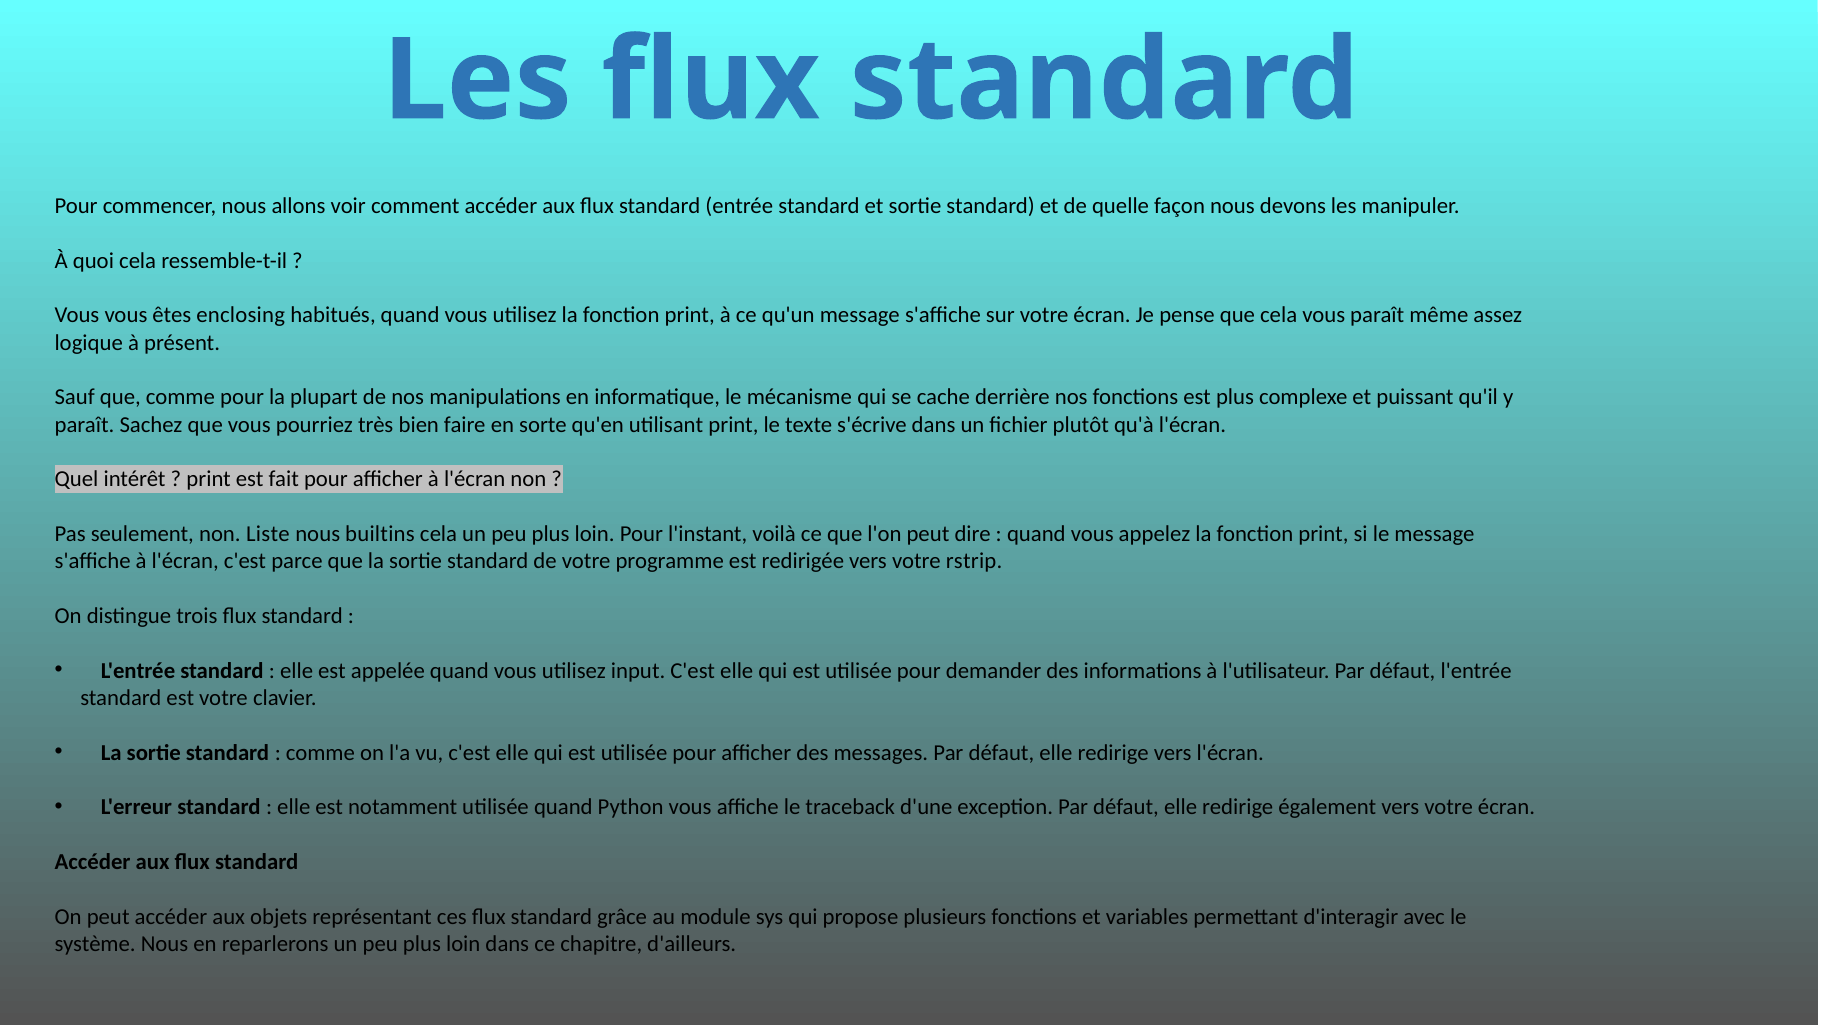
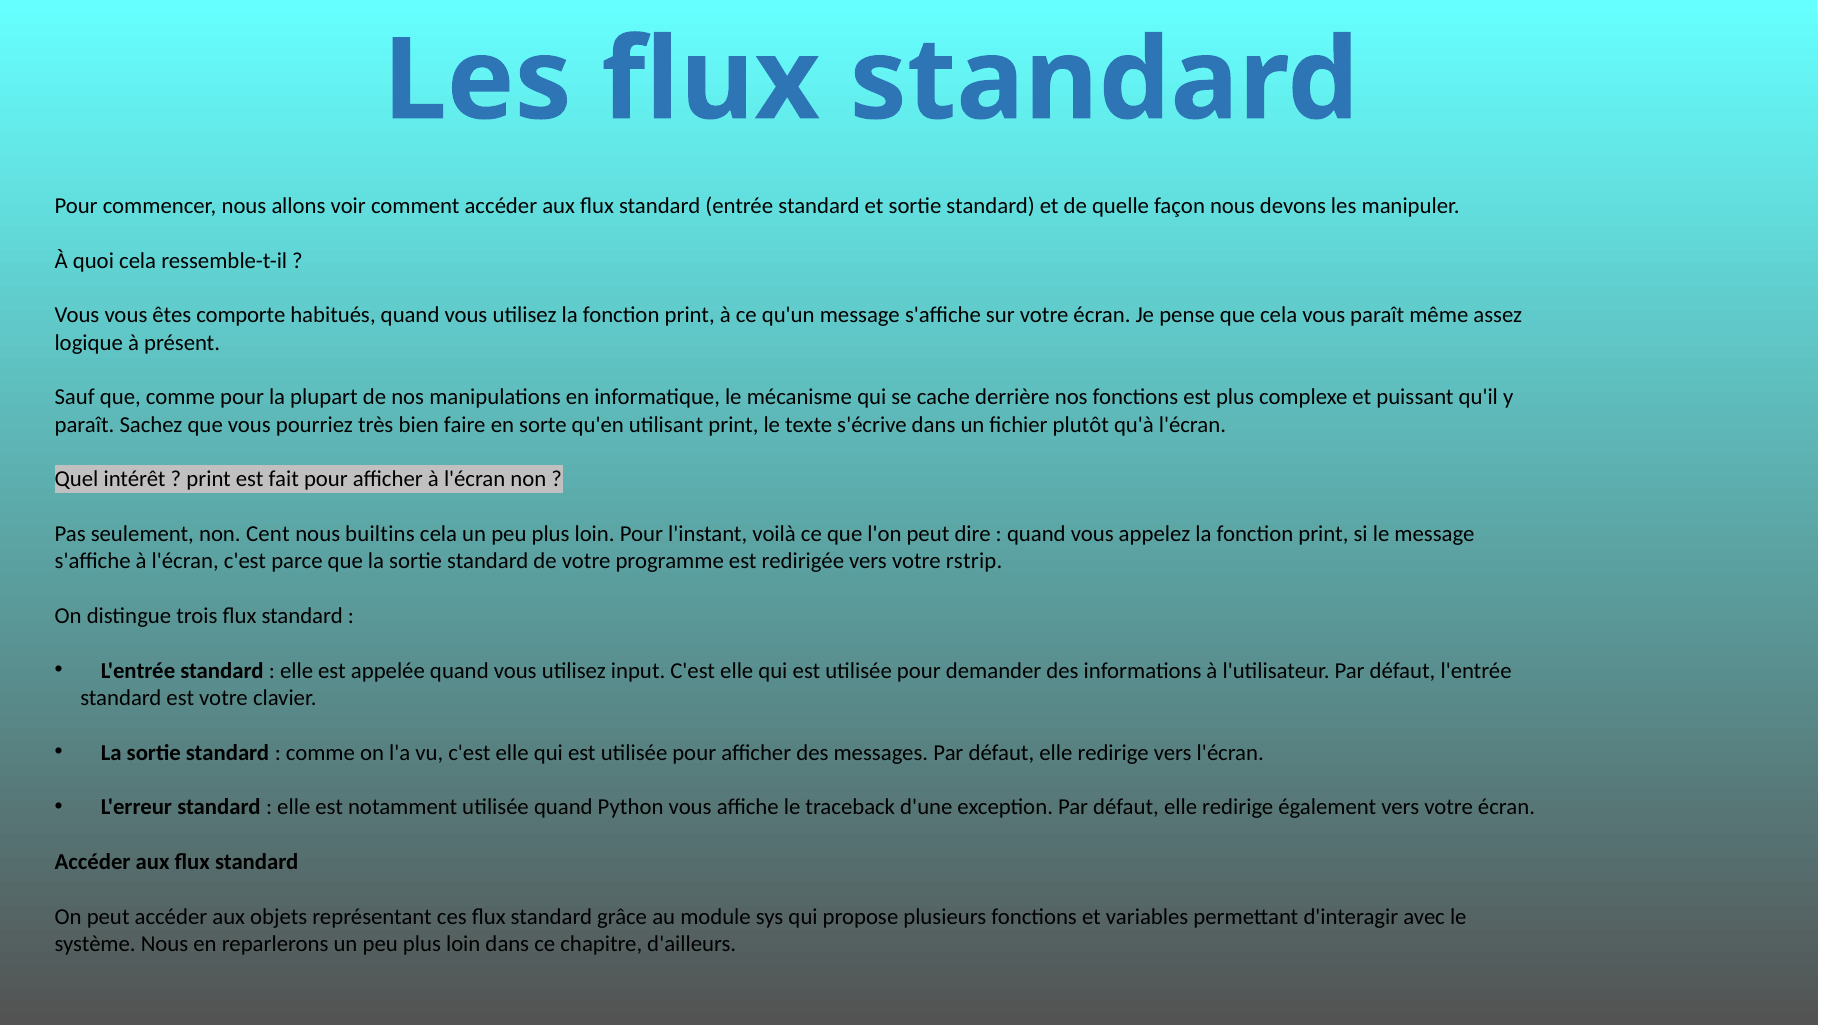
enclosing: enclosing -> comporte
Liste: Liste -> Cent
